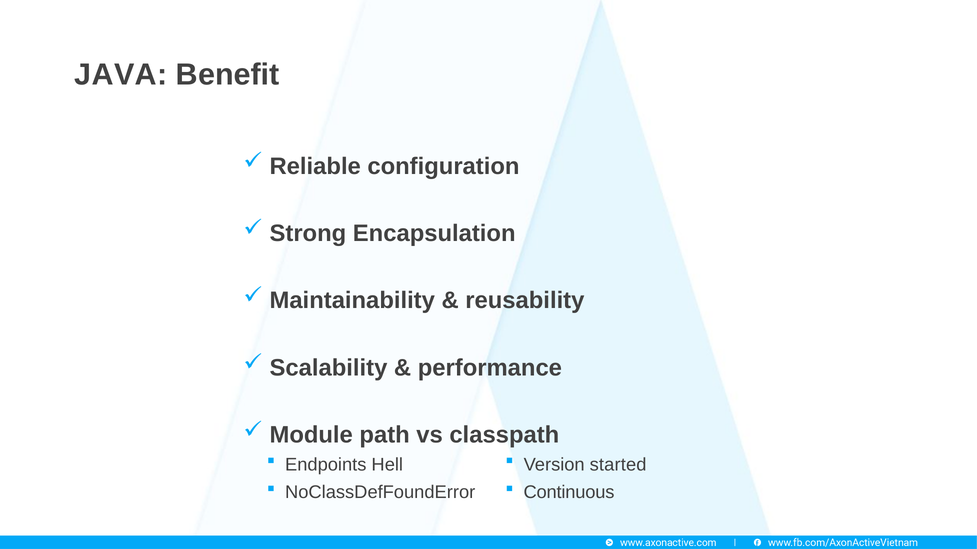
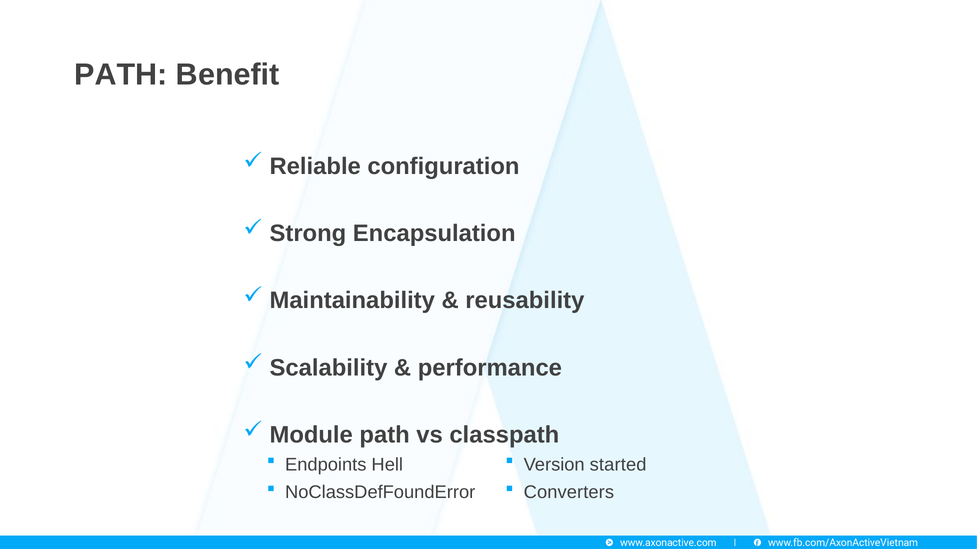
JAVA at (121, 75): JAVA -> PATH
Continuous: Continuous -> Converters
